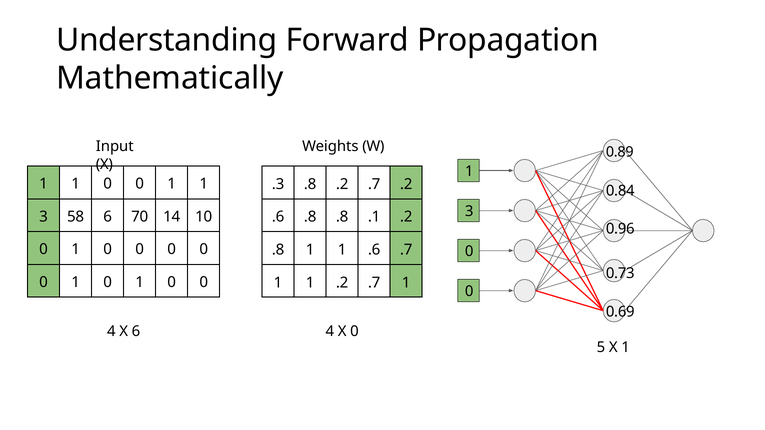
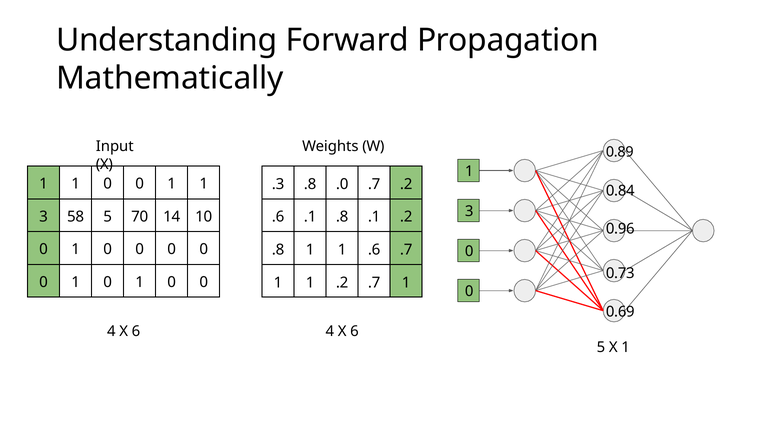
.8 .2: .2 -> .0
58 6: 6 -> 5
.6 .8: .8 -> .1
6 4 X 0: 0 -> 6
